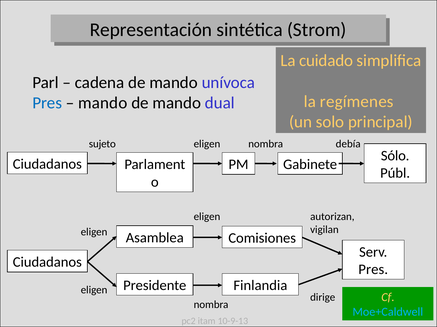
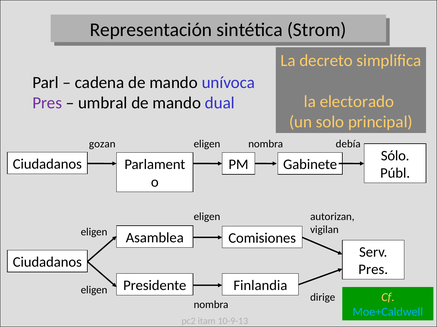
cuidado: cuidado -> decreto
regímenes: regímenes -> electorado
Pres at (47, 103) colour: blue -> purple
mando at (103, 103): mando -> umbral
sujeto: sujeto -> gozan
